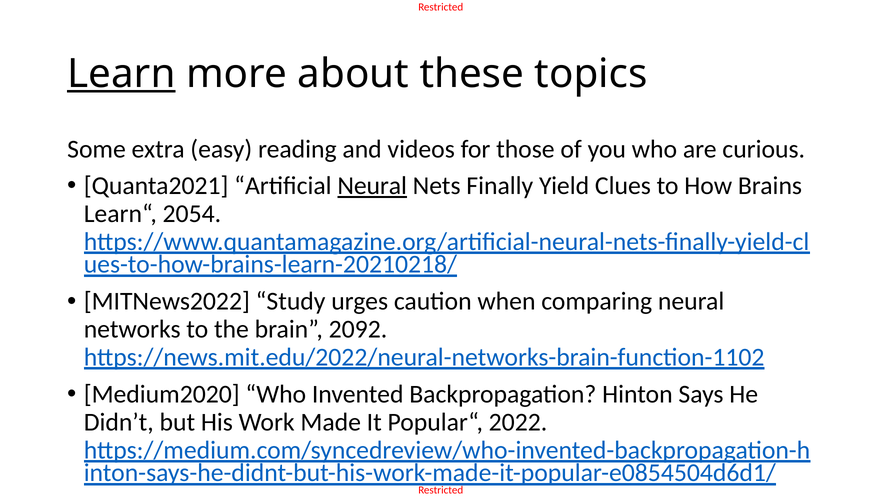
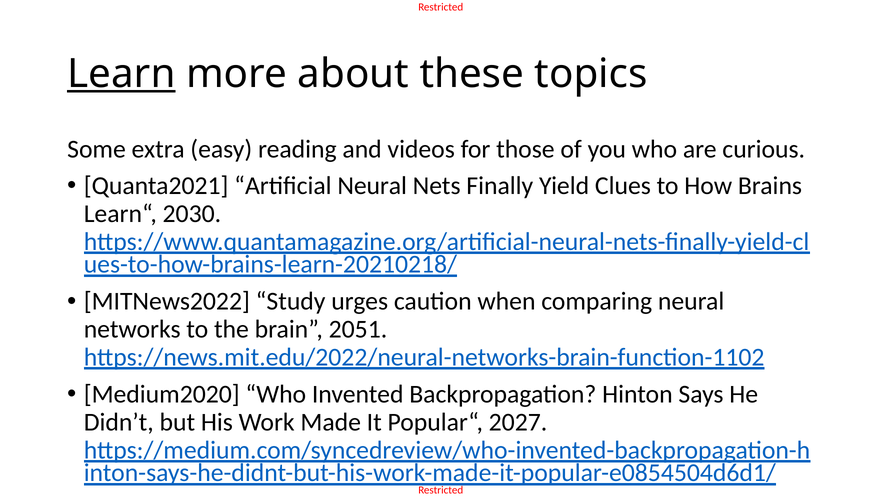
Neural at (372, 186) underline: present -> none
2054: 2054 -> 2030
2092: 2092 -> 2051
2022: 2022 -> 2027
